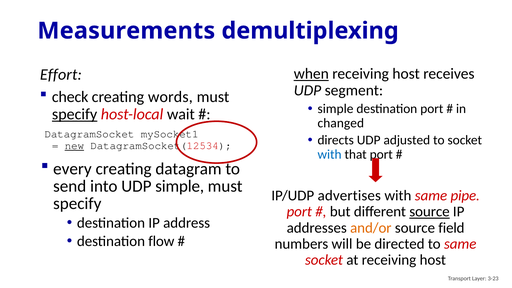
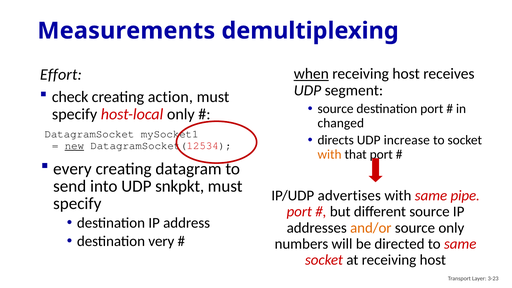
words: words -> action
simple at (335, 109): simple -> source
specify at (75, 114) underline: present -> none
host-local wait: wait -> only
adjusted: adjusted -> increase
with at (330, 155) colour: blue -> orange
UDP simple: simple -> snkpkt
source at (429, 212) underline: present -> none
source field: field -> only
flow: flow -> very
